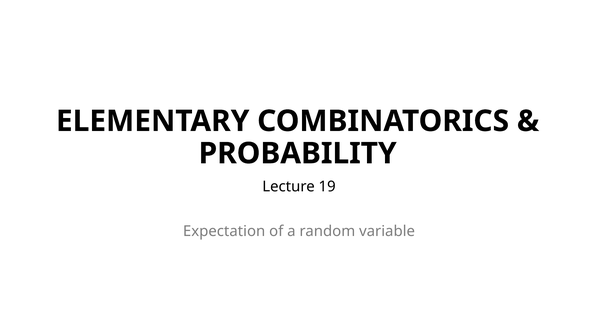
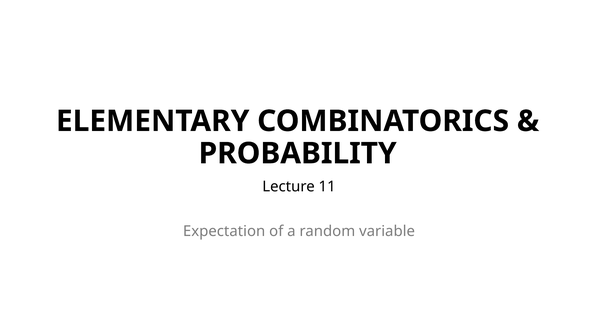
19: 19 -> 11
